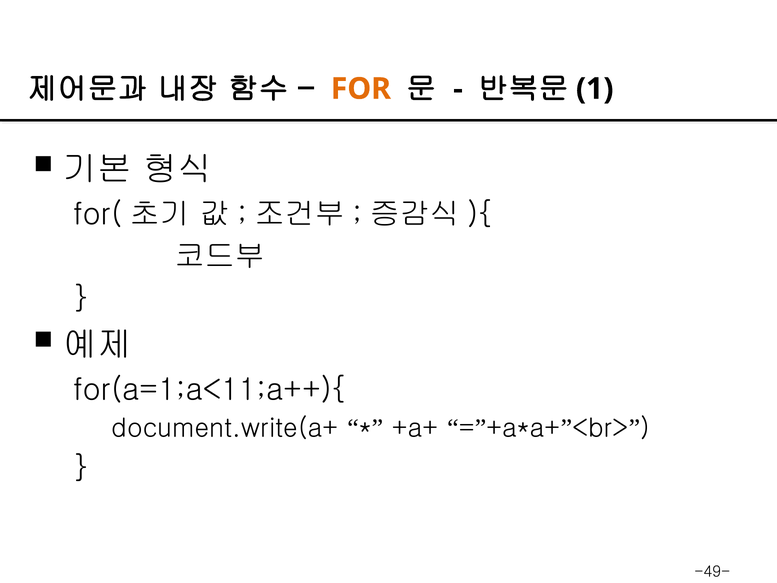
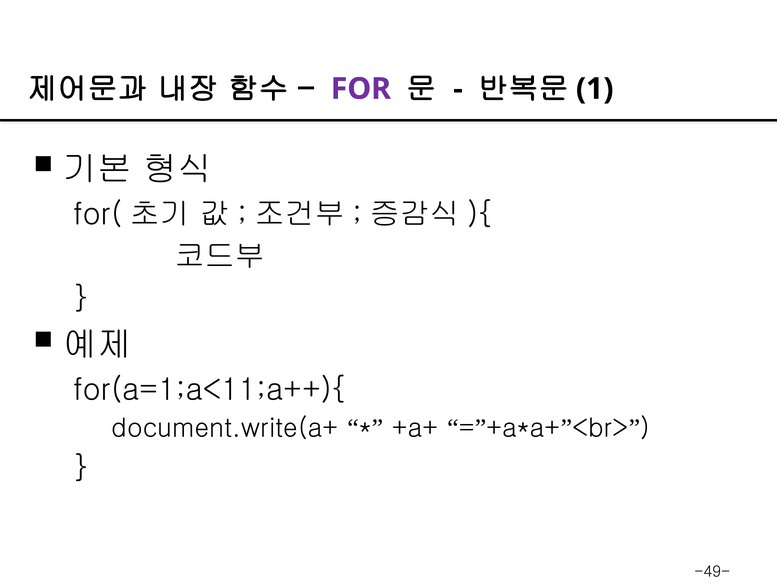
FOR colour: orange -> purple
